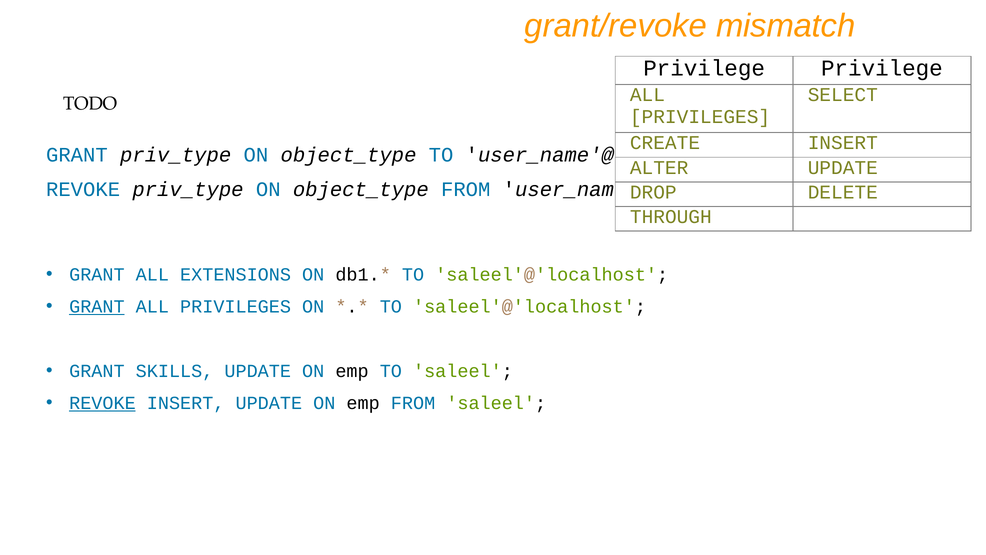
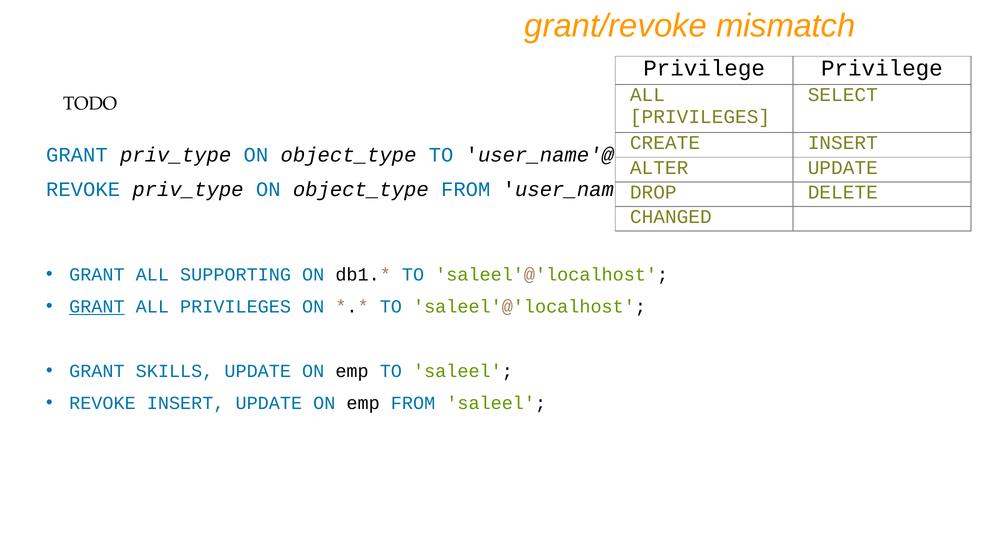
THROUGH: THROUGH -> CHANGED
EXTENSIONS: EXTENSIONS -> SUPPORTING
REVOKE at (102, 403) underline: present -> none
